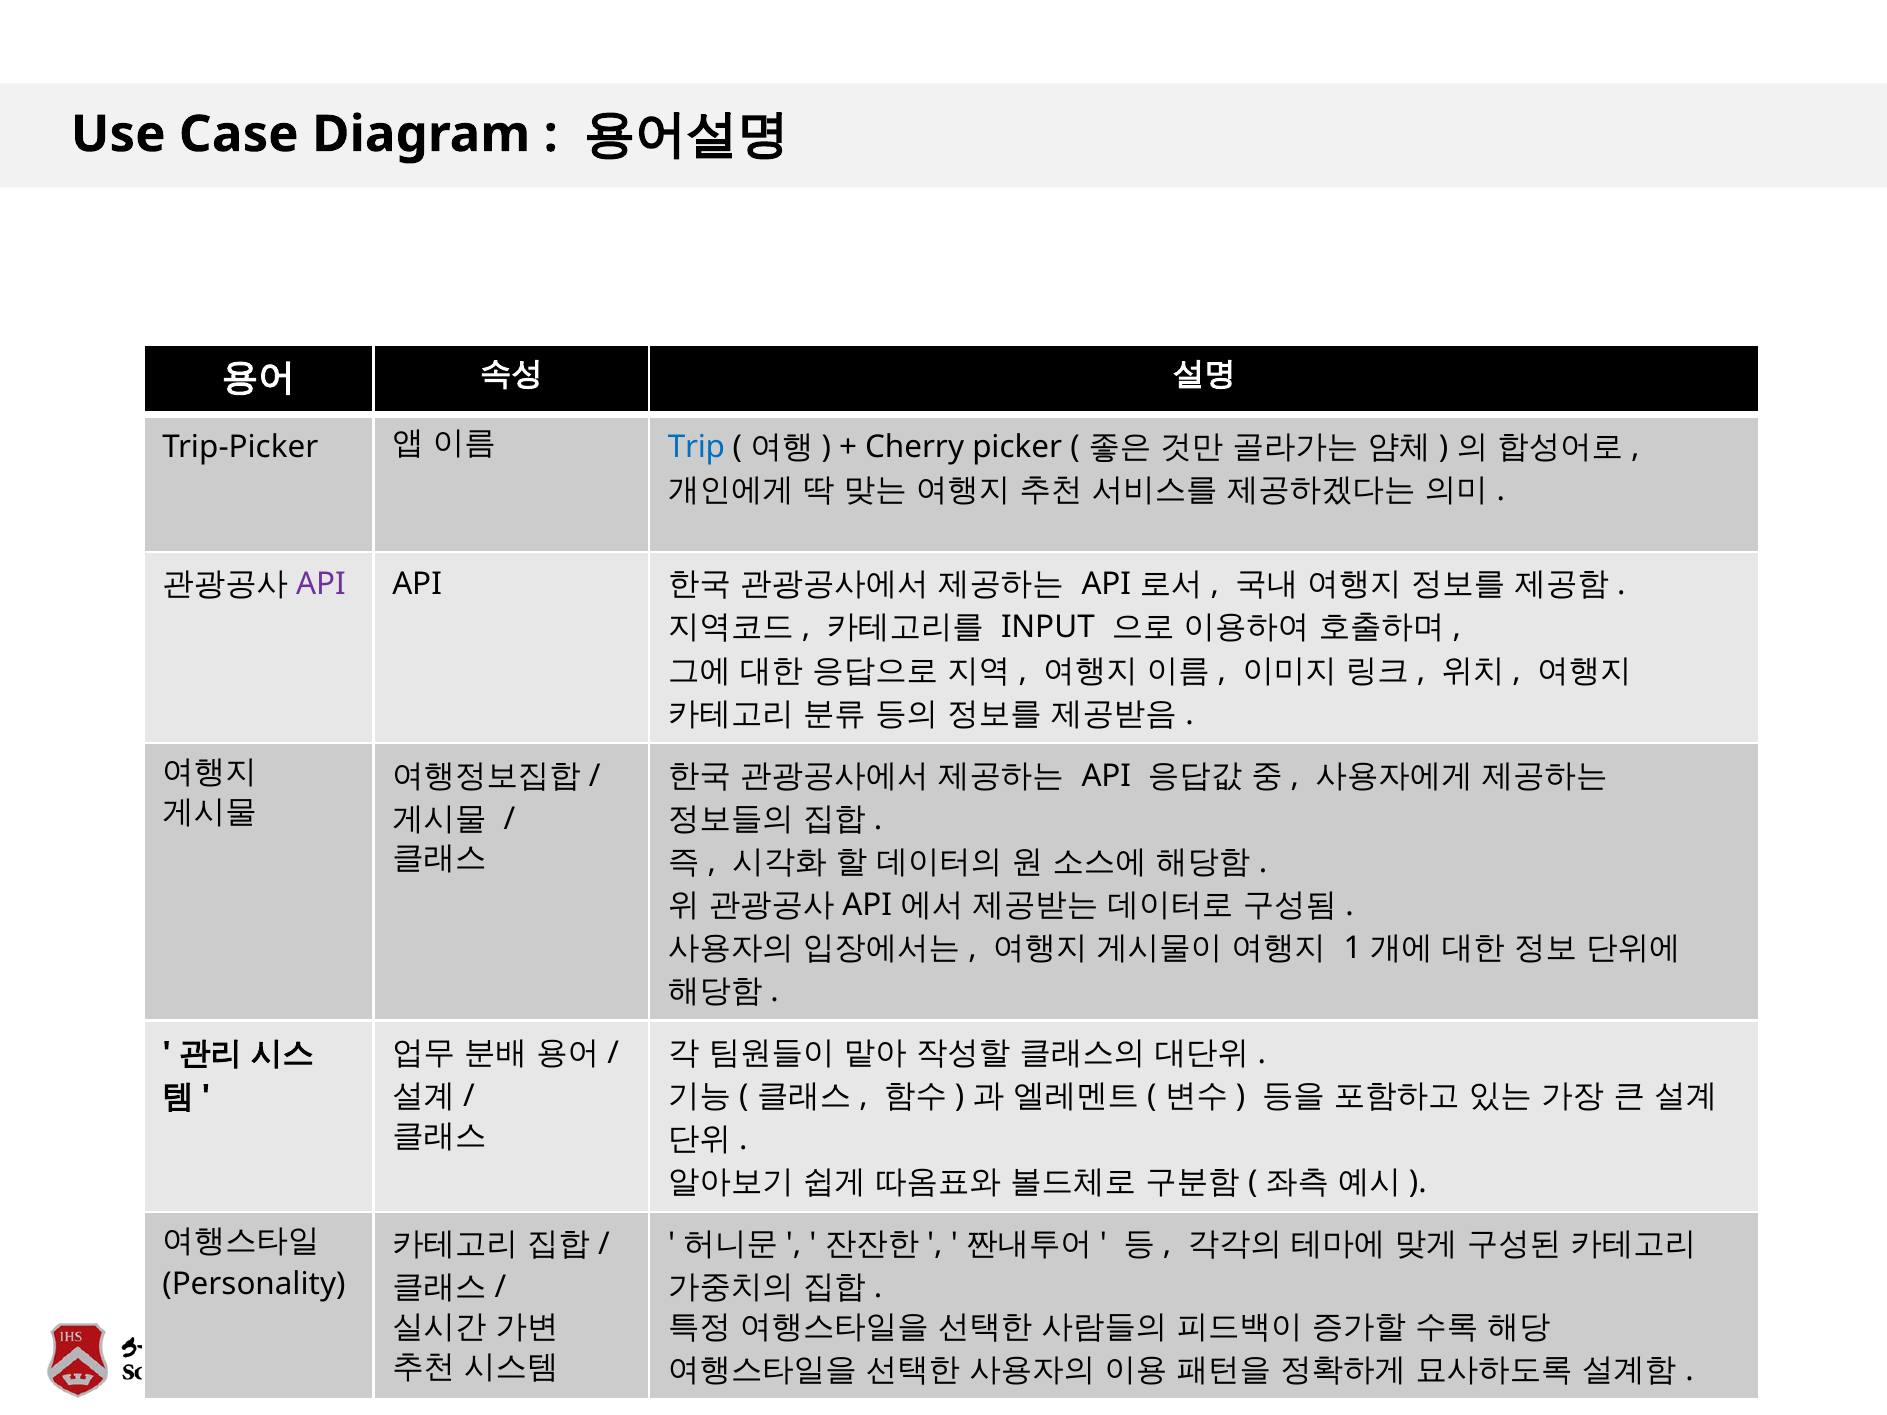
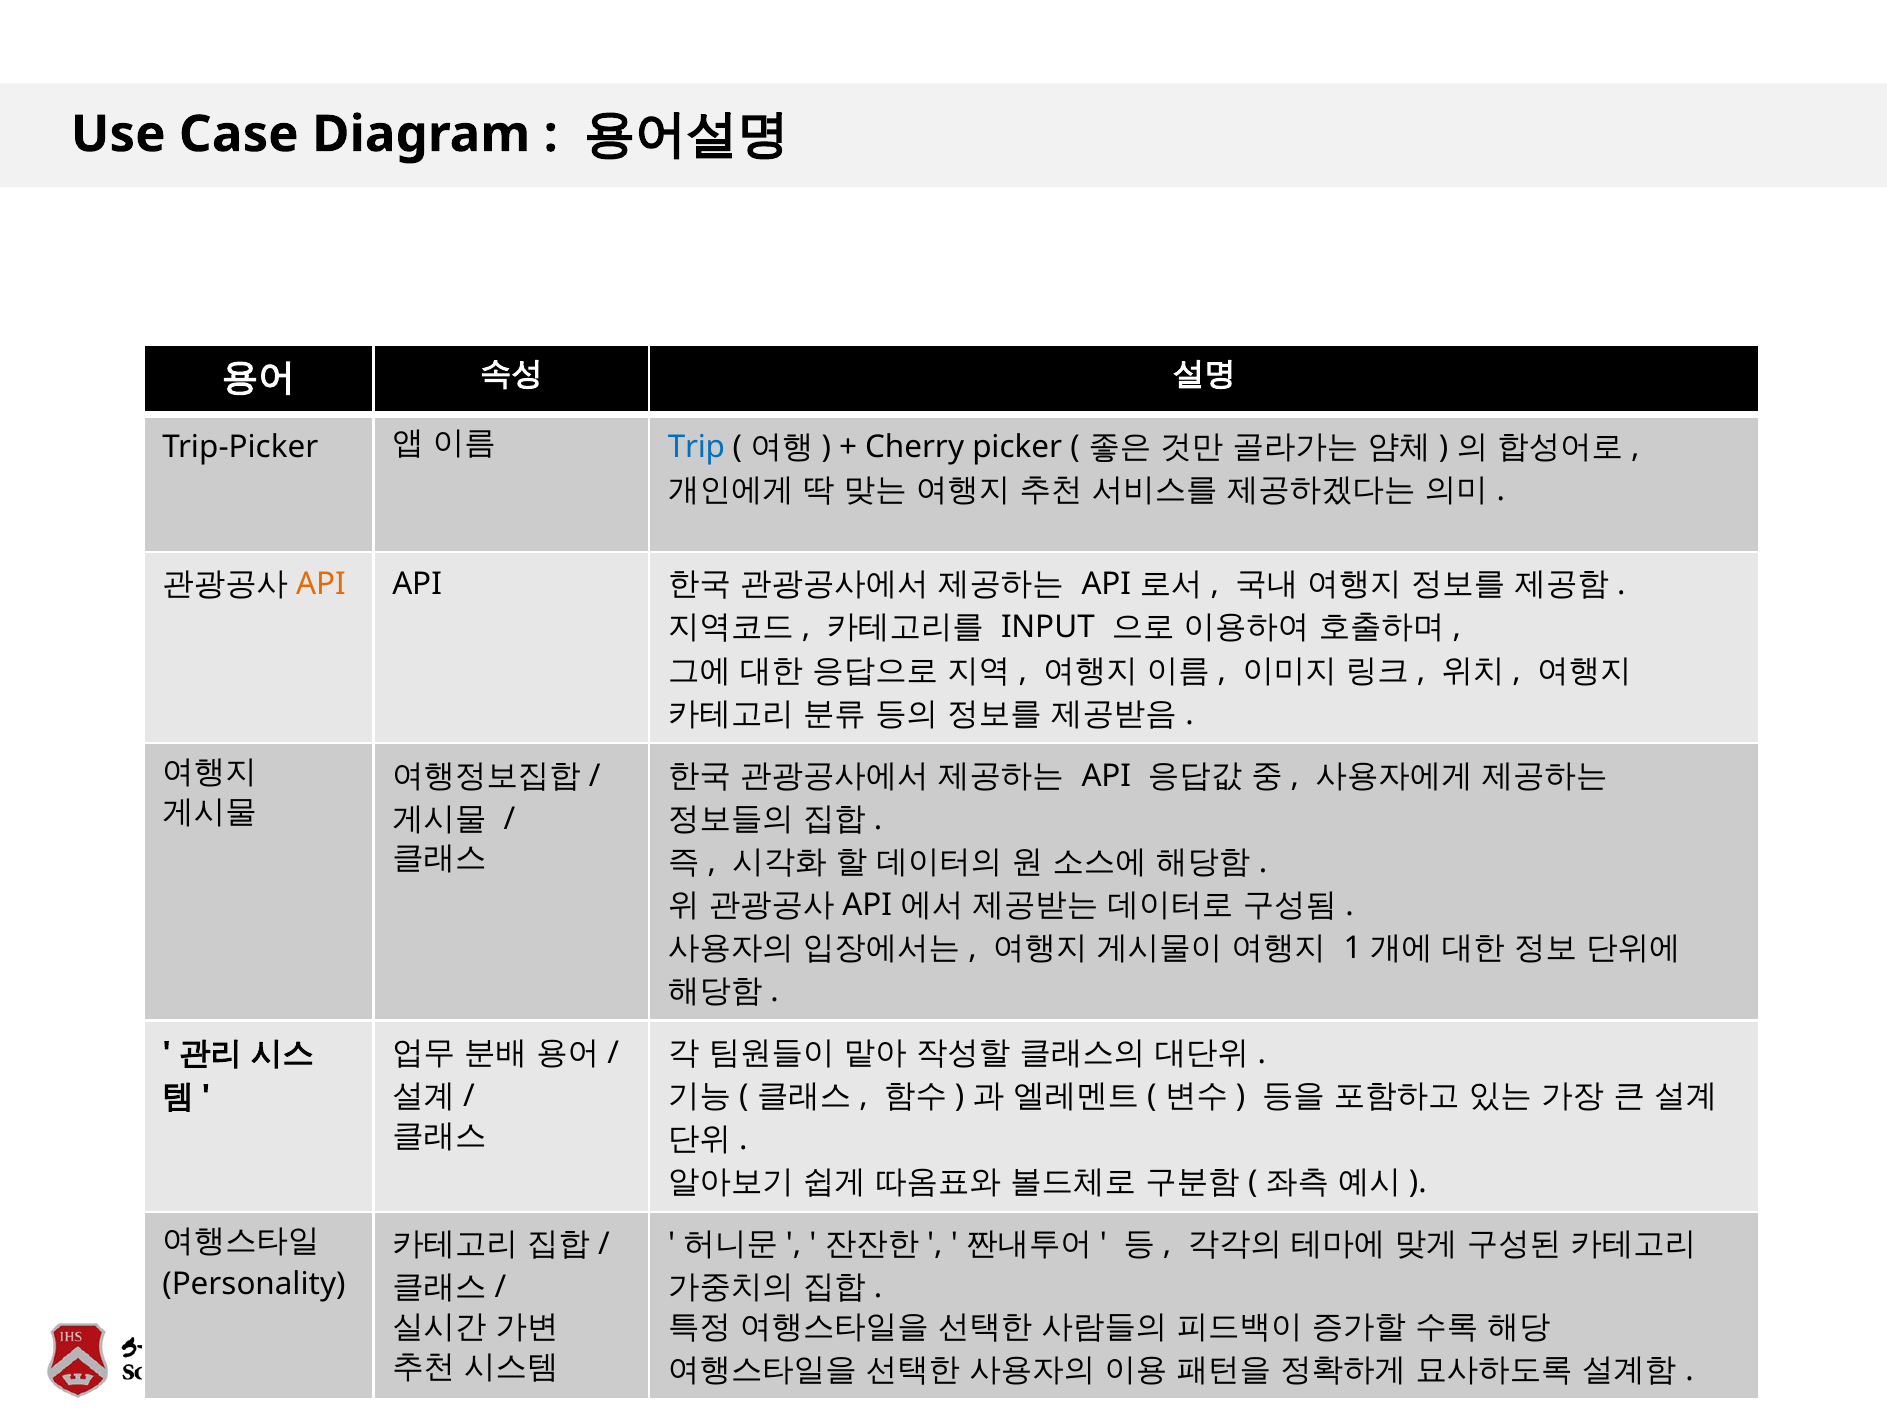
API at (321, 585) colour: purple -> orange
